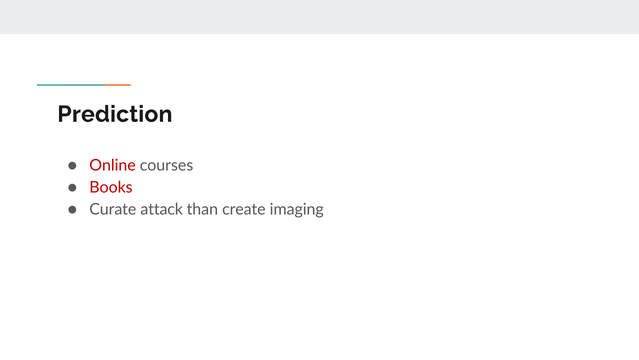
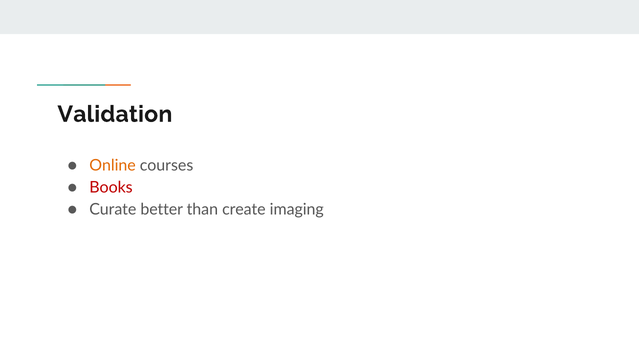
Prediction: Prediction -> Validation
Online colour: red -> orange
attack: attack -> better
